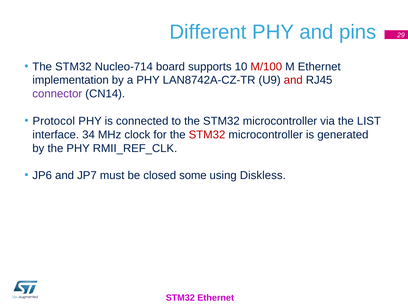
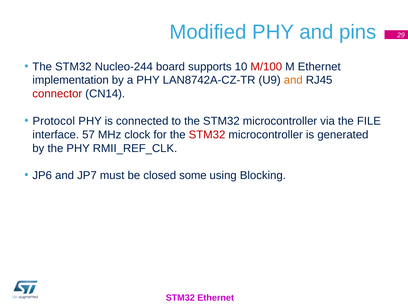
Different: Different -> Modified
Nucleo-714: Nucleo-714 -> Nucleo-244
and at (293, 80) colour: red -> orange
connector colour: purple -> red
LIST: LIST -> FILE
34: 34 -> 57
Diskless: Diskless -> Blocking
